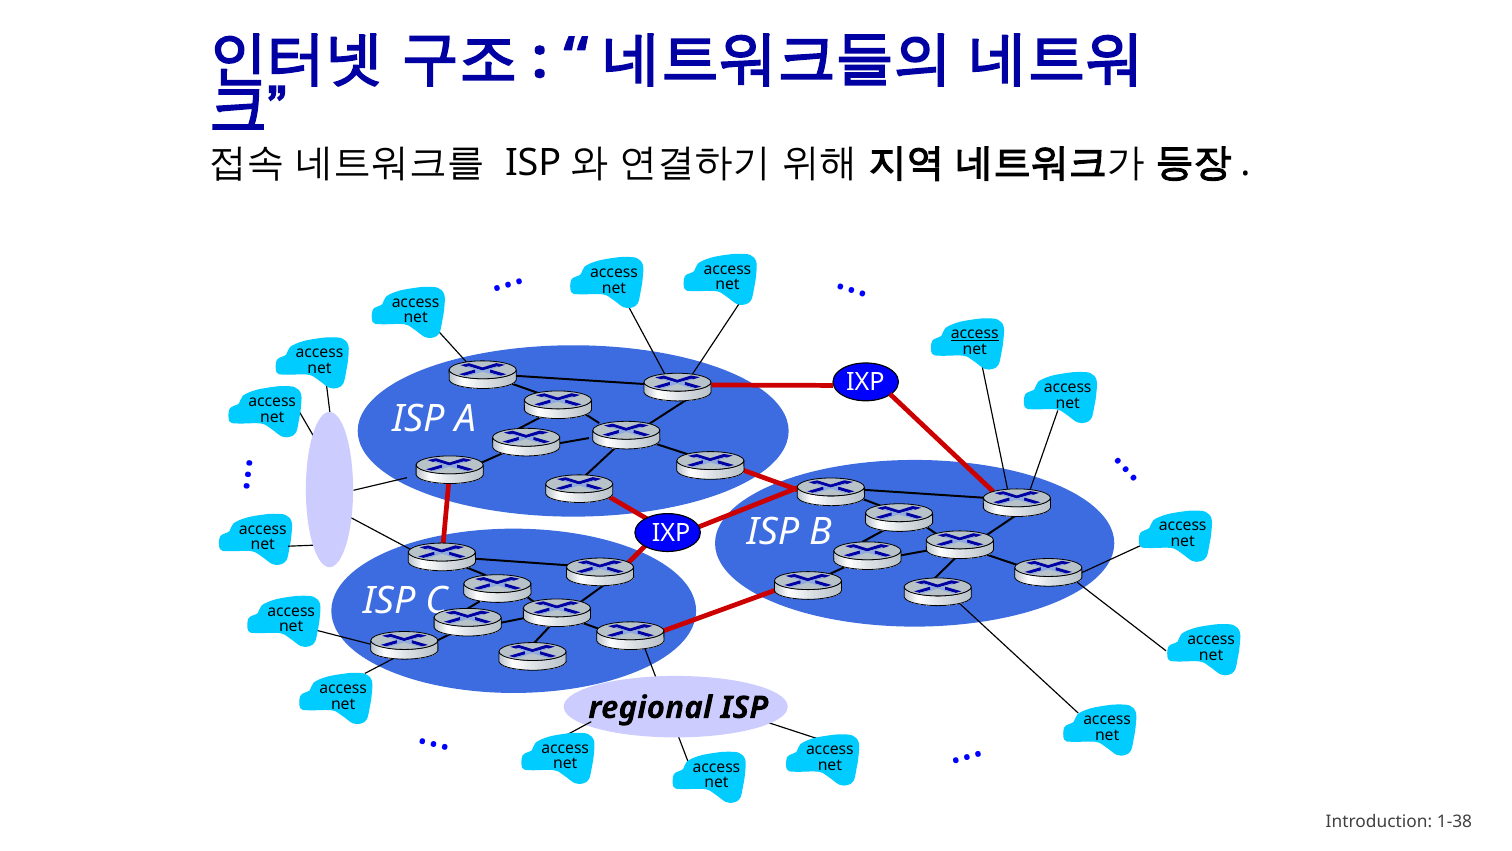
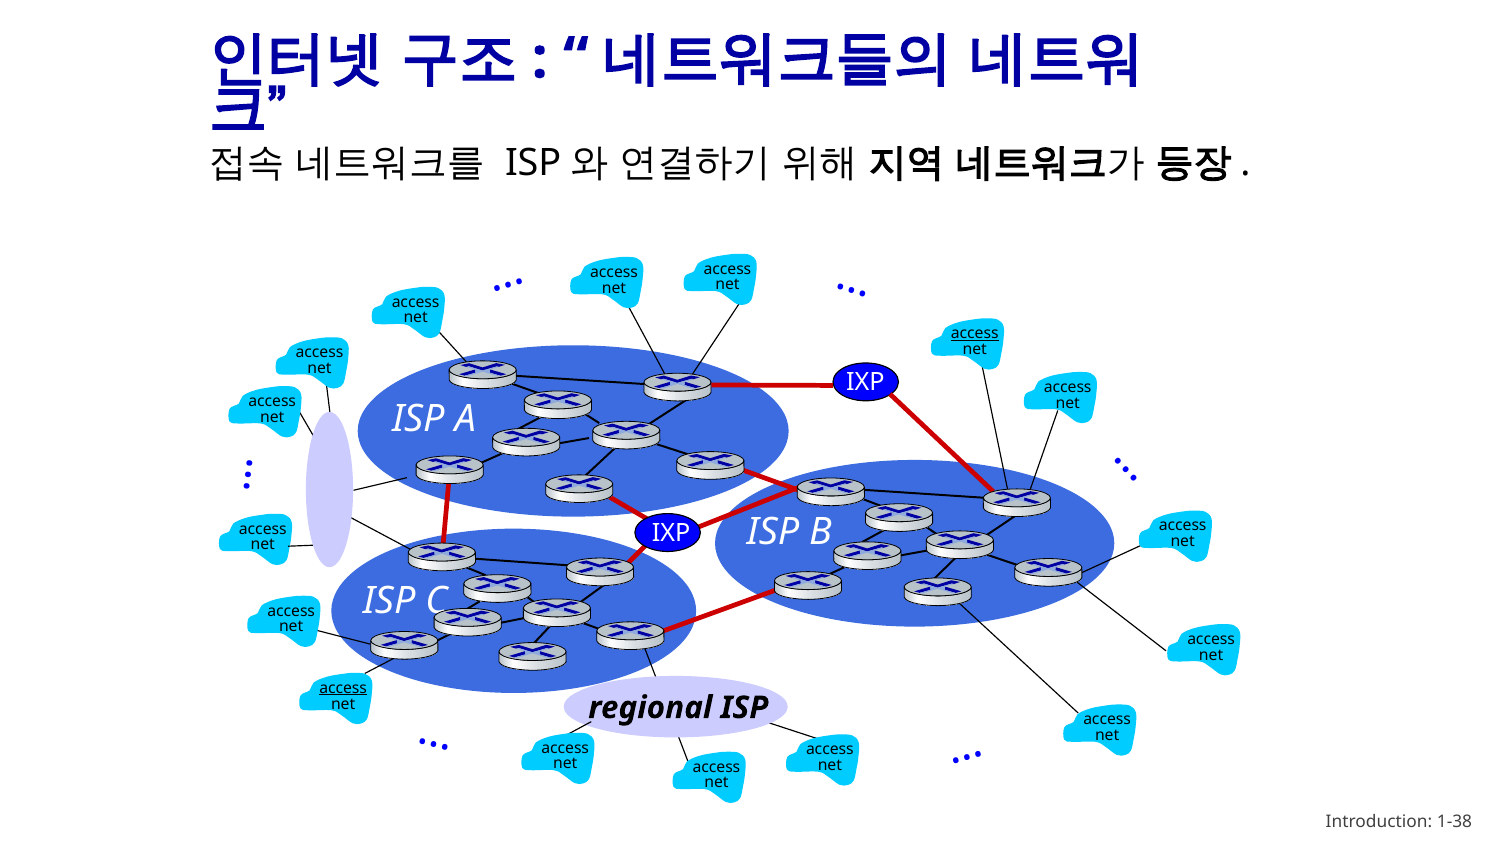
access at (343, 688) underline: none -> present
